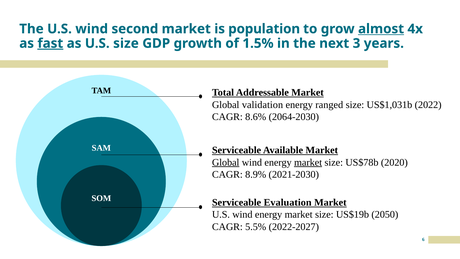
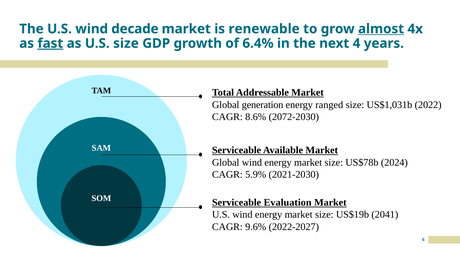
second: second -> decade
population: population -> renewable
1.5%: 1.5% -> 6.4%
3: 3 -> 4
validation: validation -> generation
2064-2030: 2064-2030 -> 2072-2030
Global at (226, 162) underline: present -> none
market at (308, 162) underline: present -> none
2020: 2020 -> 2024
8.9%: 8.9% -> 5.9%
2050: 2050 -> 2041
5.5%: 5.5% -> 9.6%
